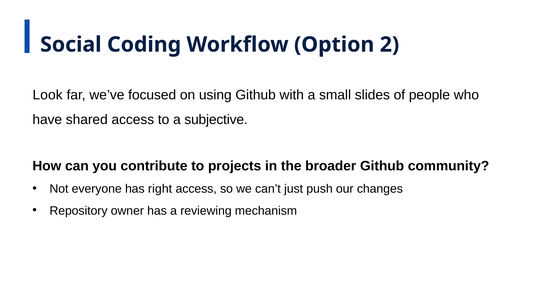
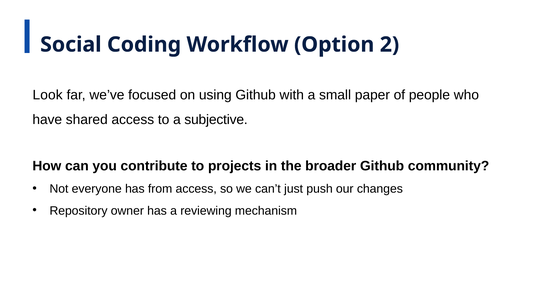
slides: slides -> paper
right: right -> from
